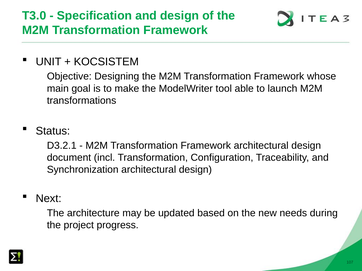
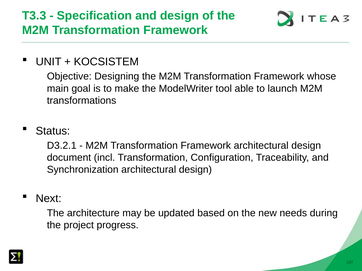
T3.0: T3.0 -> T3.3
